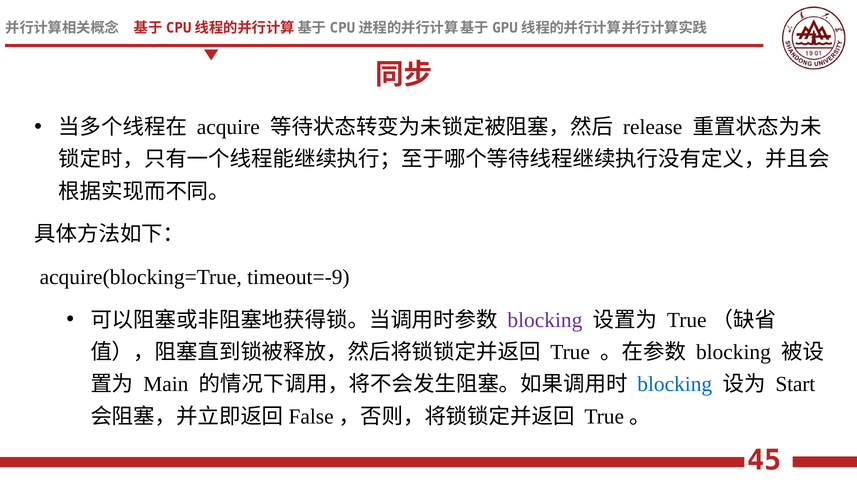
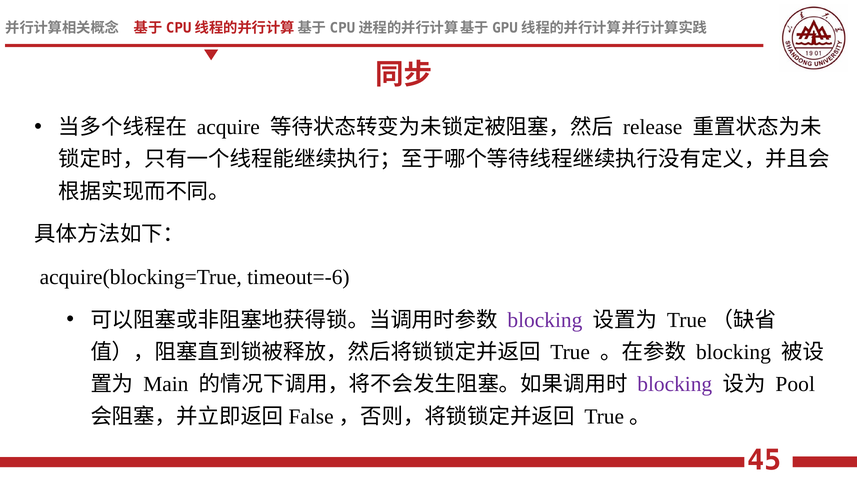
timeout=-9: timeout=-9 -> timeout=-6
blocking at (675, 384) colour: blue -> purple
Start: Start -> Pool
